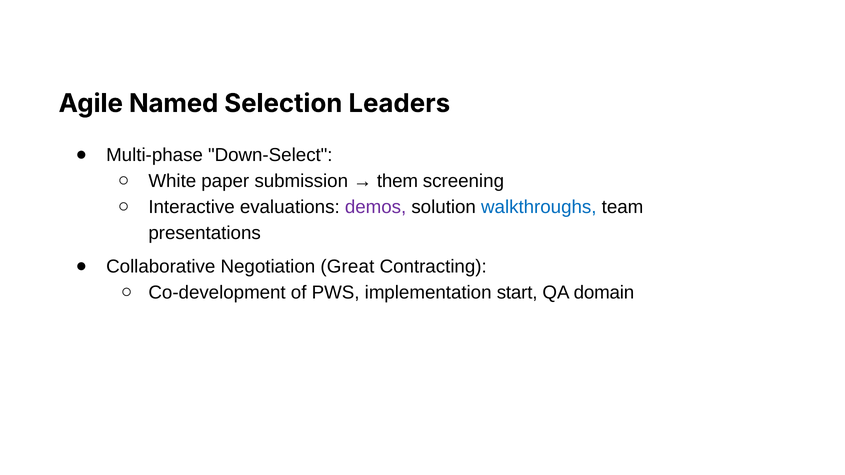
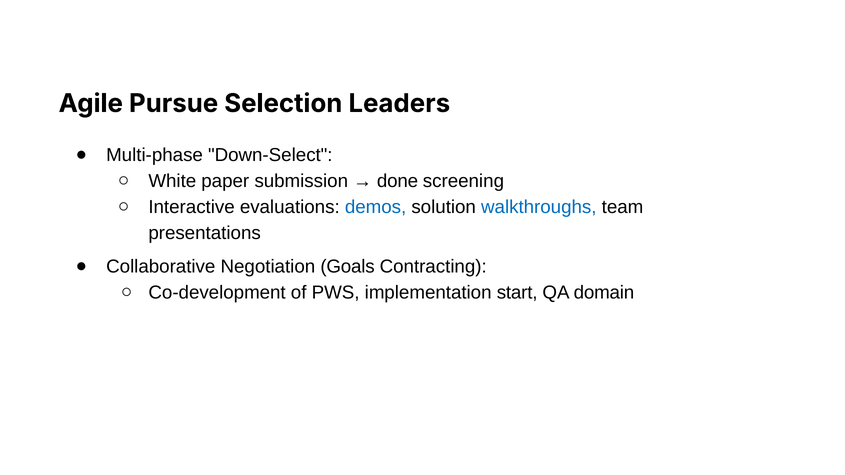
Named: Named -> Pursue
them: them -> done
demos colour: purple -> blue
Great: Great -> Goals
